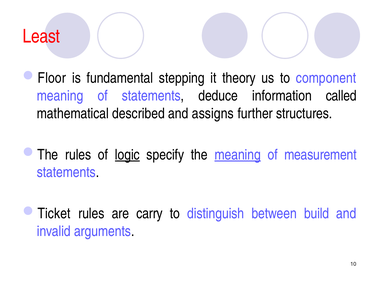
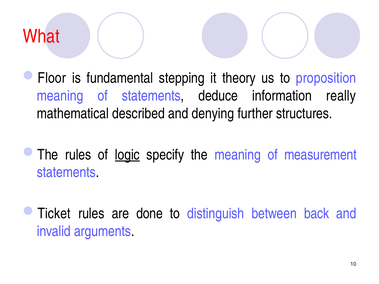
Least: Least -> What
component: component -> proposition
called: called -> really
assigns: assigns -> denying
meaning at (238, 155) underline: present -> none
carry: carry -> done
build: build -> back
